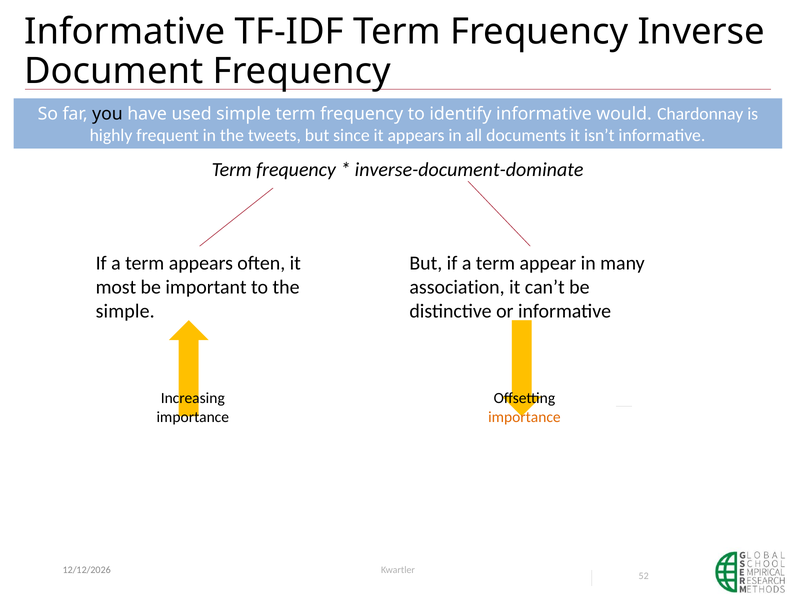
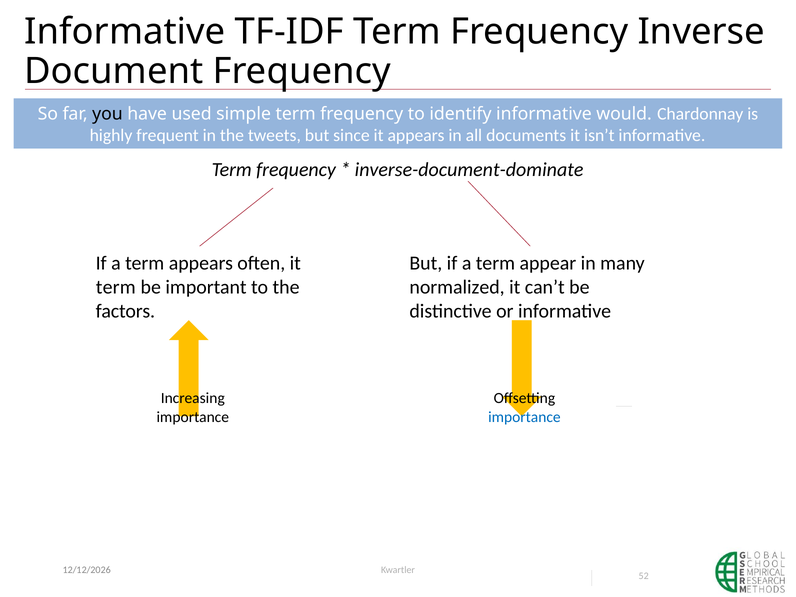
most at (116, 287): most -> term
association: association -> normalized
simple at (125, 311): simple -> factors
importance at (524, 417) colour: orange -> blue
